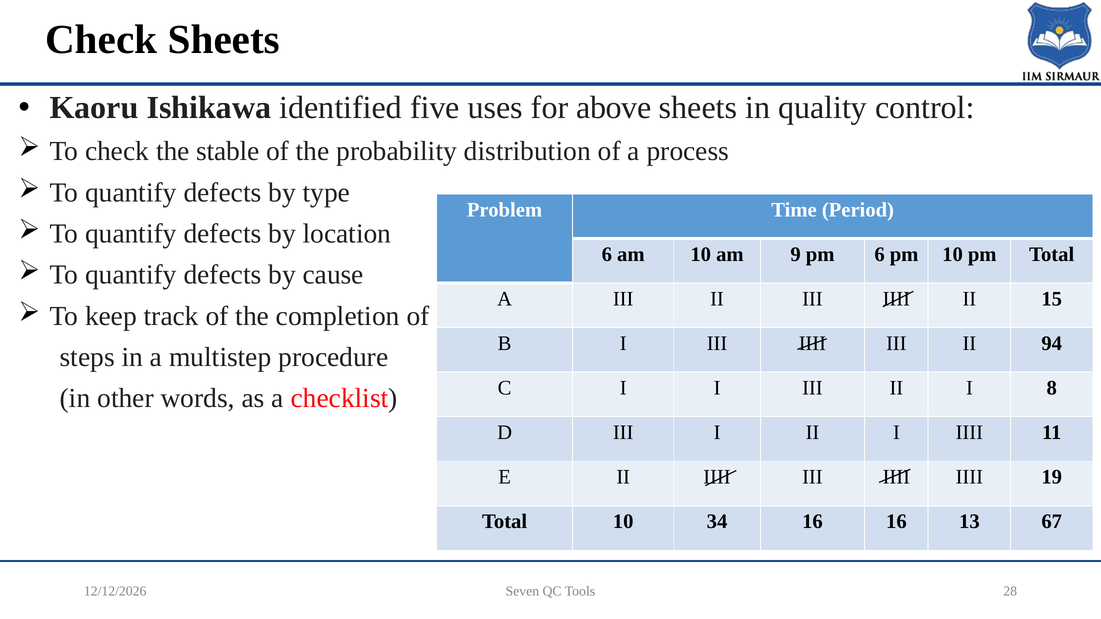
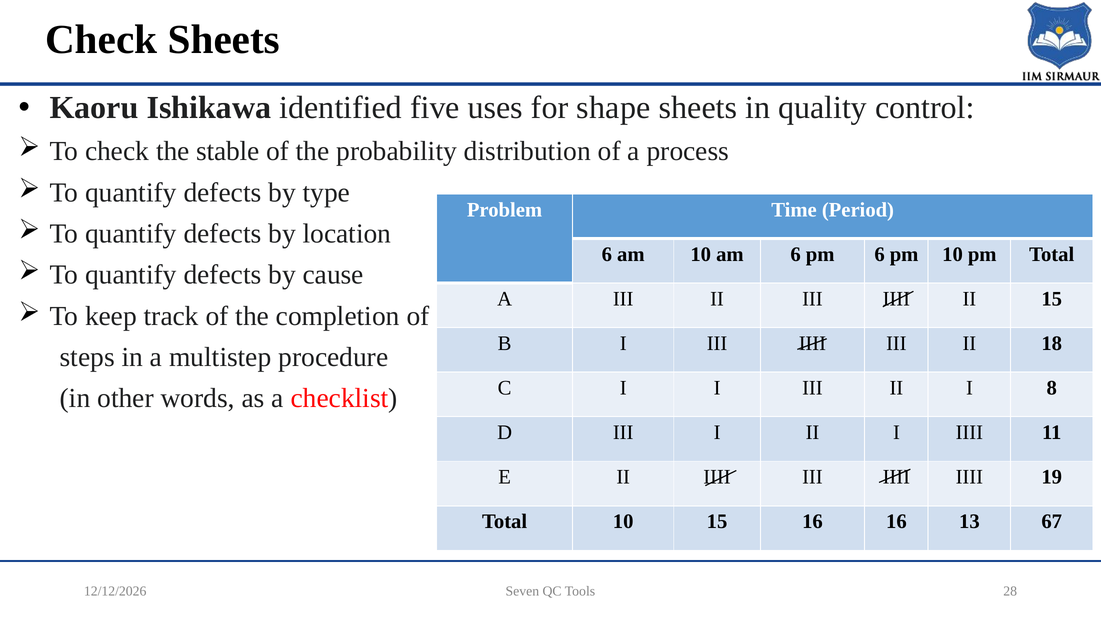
above: above -> shape
am 9: 9 -> 6
94: 94 -> 18
10 34: 34 -> 15
